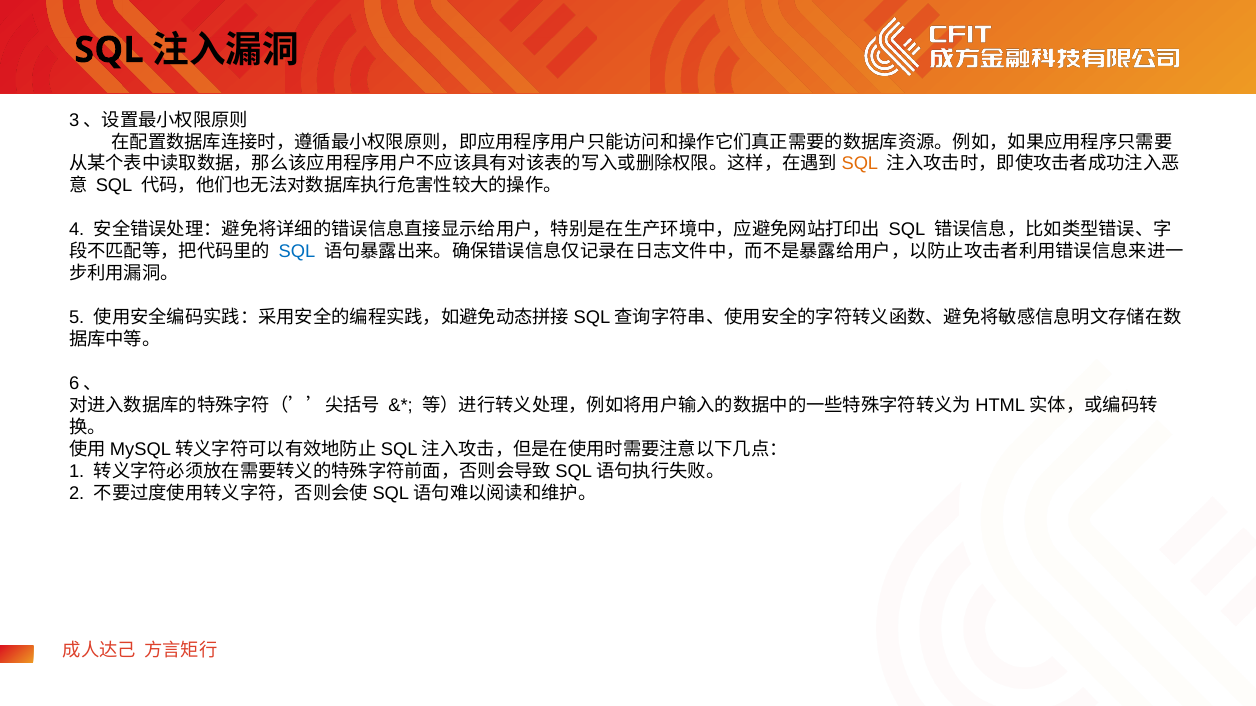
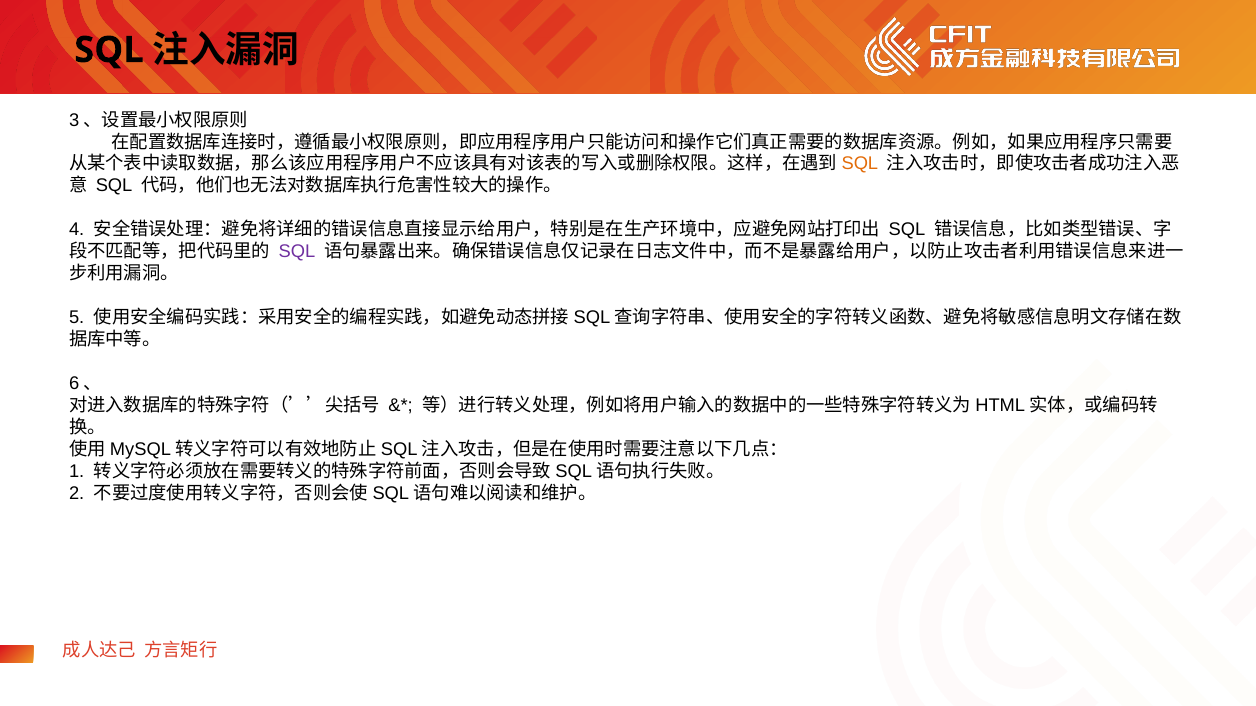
SQL at (297, 252) colour: blue -> purple
